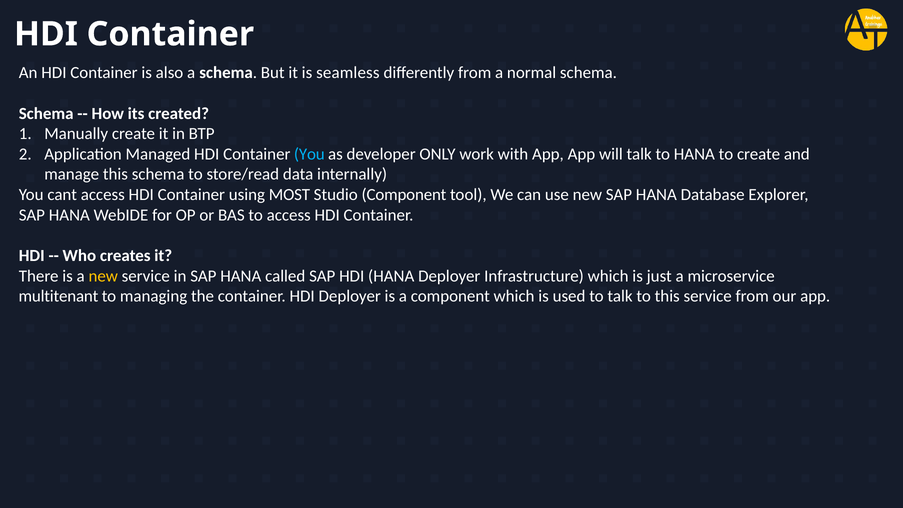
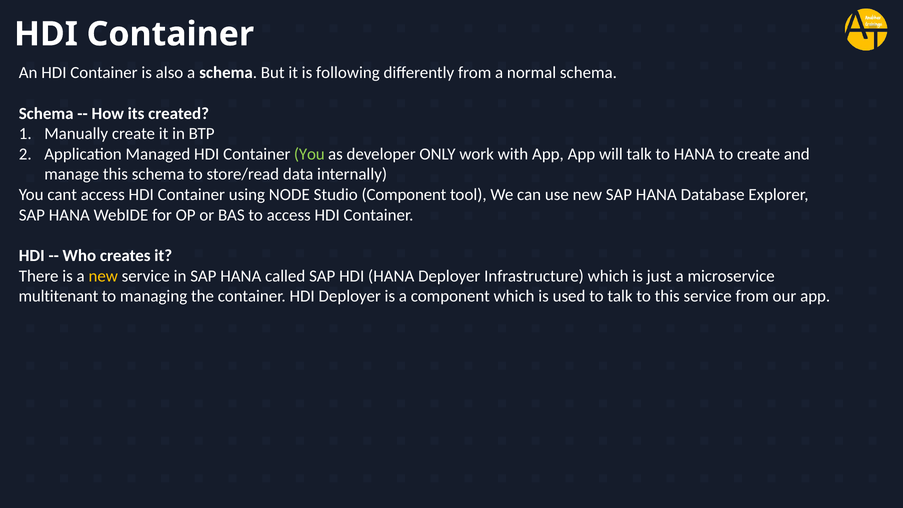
seamless: seamless -> following
You at (309, 154) colour: light blue -> light green
MOST: MOST -> NODE
